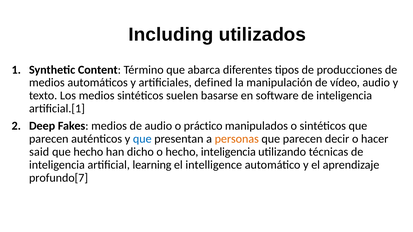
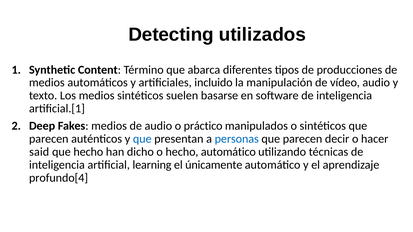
Including: Including -> Detecting
defined: defined -> incluido
personas colour: orange -> blue
hecho inteligencia: inteligencia -> automático
intelligence: intelligence -> únicamente
profundo[7: profundo[7 -> profundo[4
